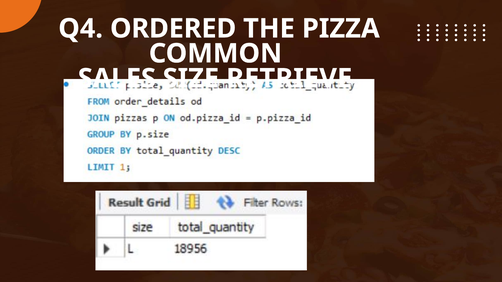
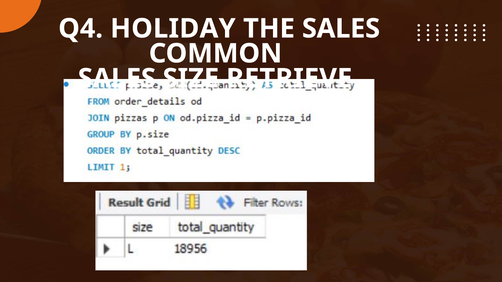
ORDERED: ORDERED -> HOLIDAY
THE PIZZA: PIZZA -> SALES
